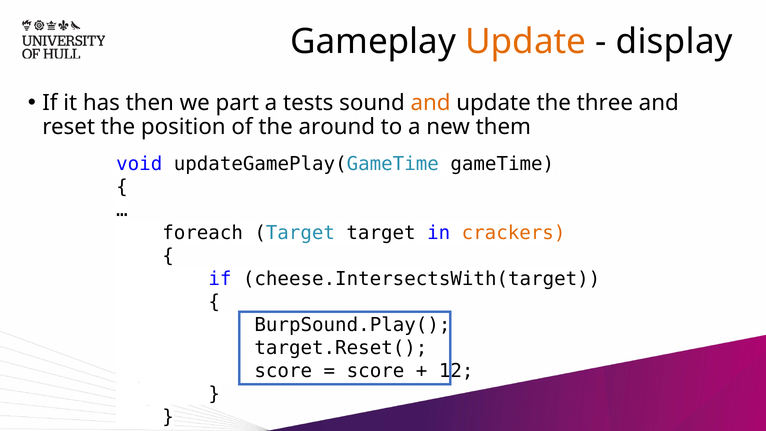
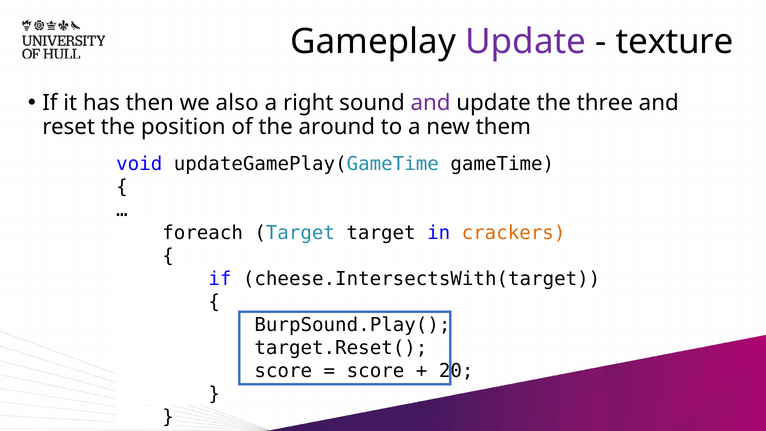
Update at (526, 41) colour: orange -> purple
display: display -> texture
part: part -> also
tests: tests -> right
and at (431, 103) colour: orange -> purple
12: 12 -> 20
